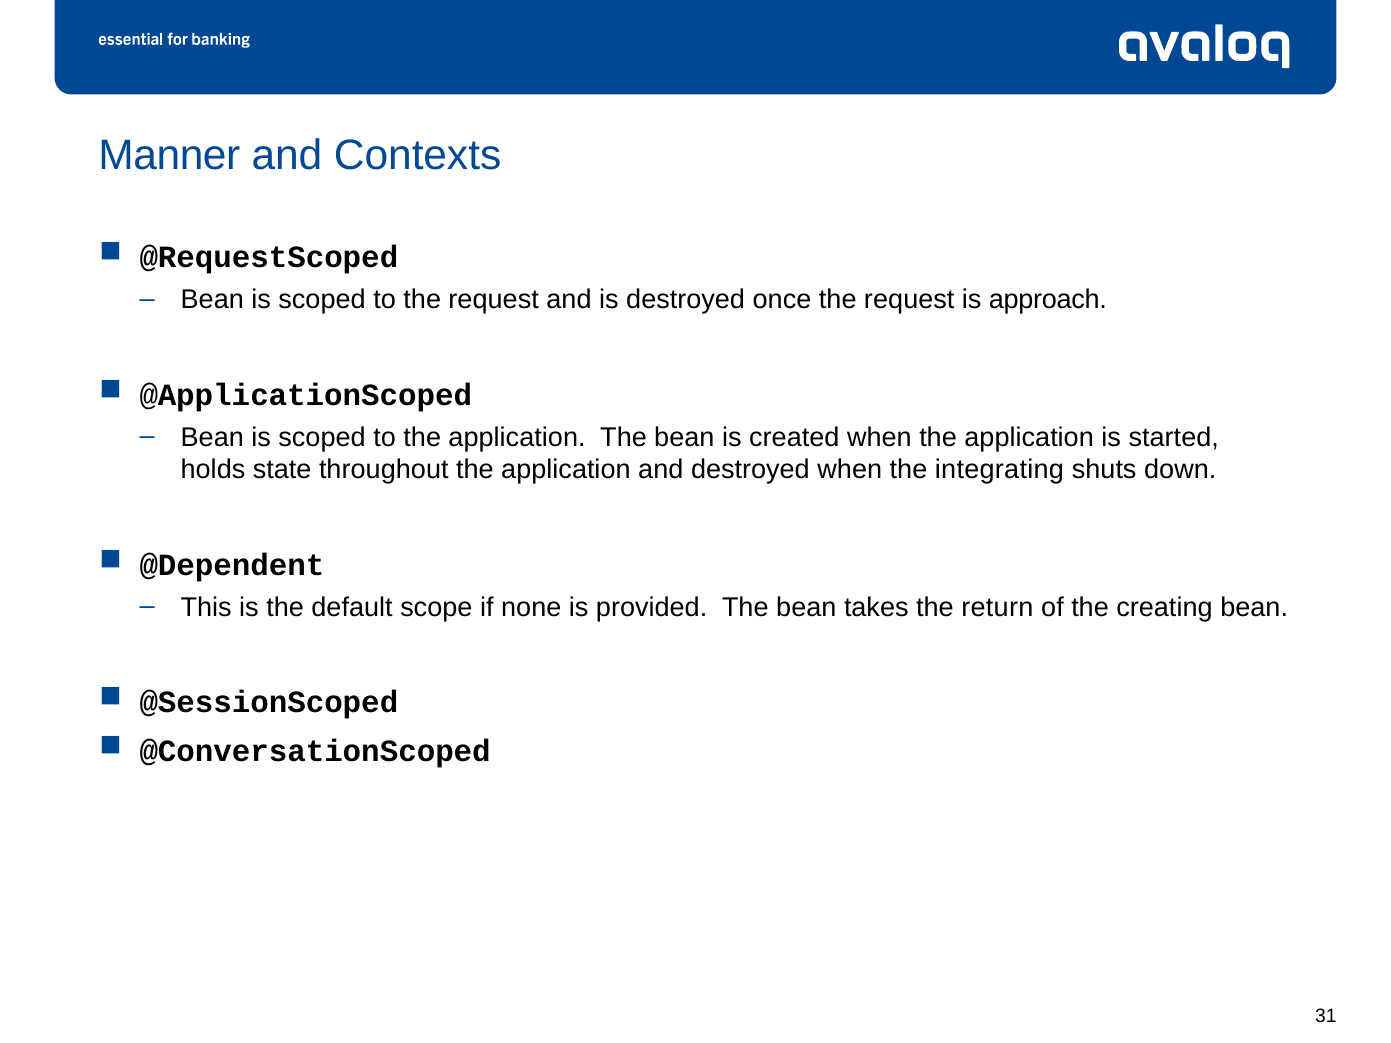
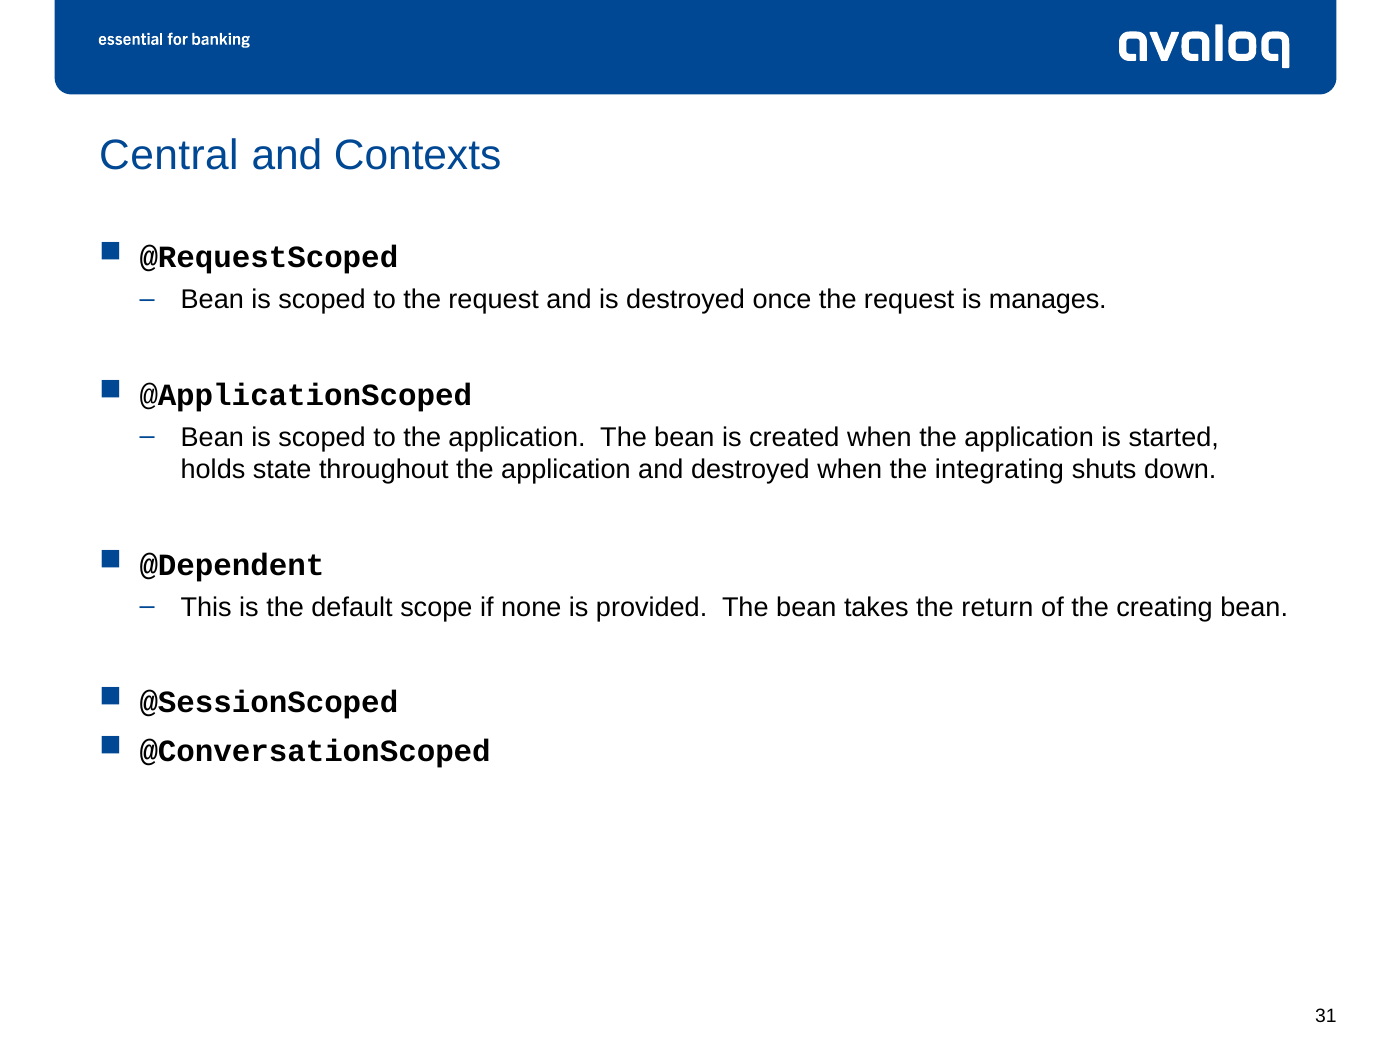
Manner: Manner -> Central
approach: approach -> manages
